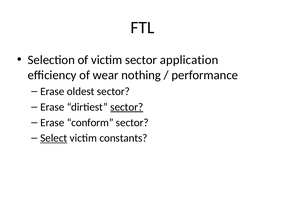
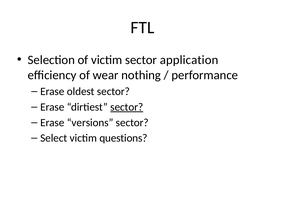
conform: conform -> versions
Select underline: present -> none
constants: constants -> questions
